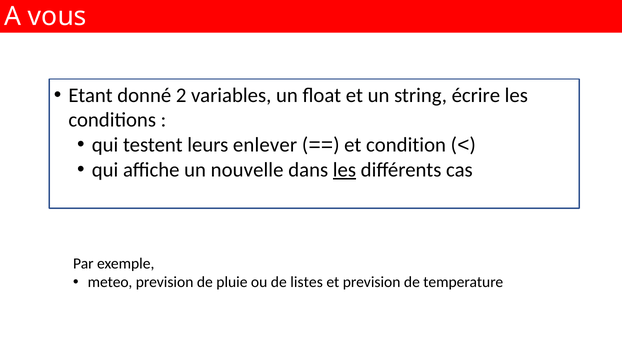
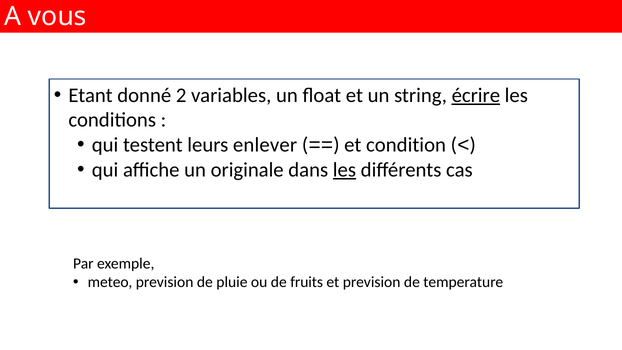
écrire underline: none -> present
nouvelle: nouvelle -> originale
listes: listes -> fruits
